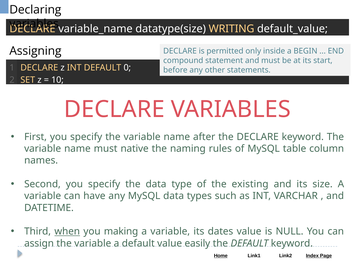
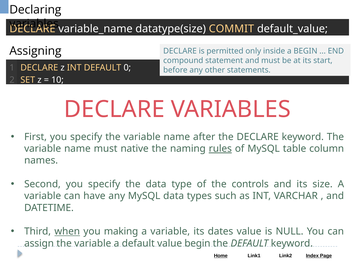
WRITING: WRITING -> COMMIT
rules underline: none -> present
existing: existing -> controls
value easily: easily -> begin
